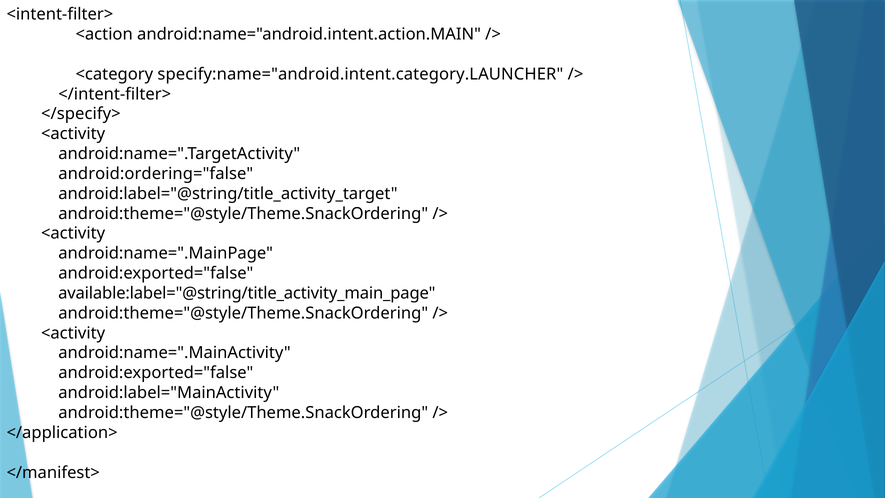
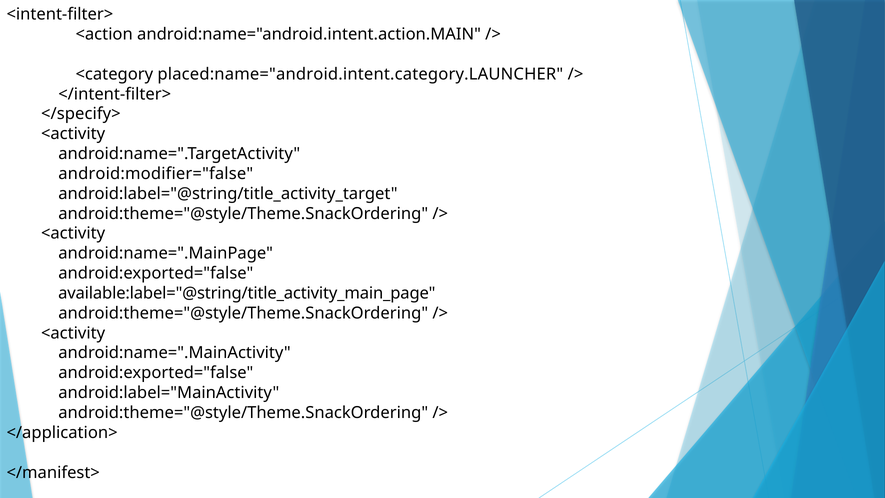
specify:name="android.intent.category.LAUNCHER: specify:name="android.intent.category.LAUNCHER -> placed:name="android.intent.category.LAUNCHER
android:ordering="false: android:ordering="false -> android:modifier="false
